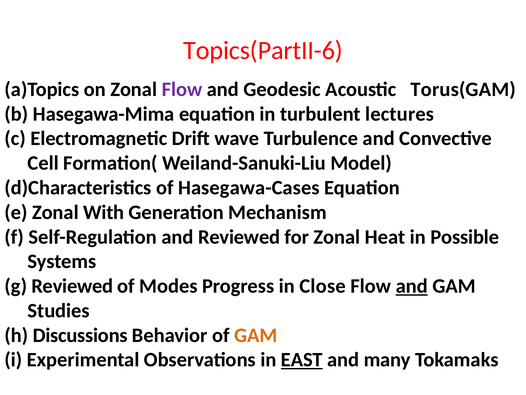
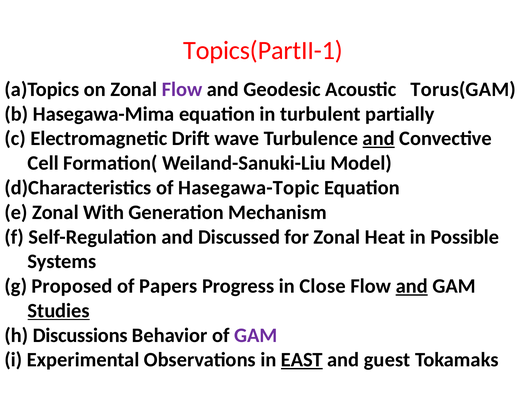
Topics(PartII-6: Topics(PartII-6 -> Topics(PartII-1
lectures: lectures -> partially
and at (379, 138) underline: none -> present
Hasegawa-Cases: Hasegawa-Cases -> Hasegawa-Topic
and Reviewed: Reviewed -> Discussed
g Reviewed: Reviewed -> Proposed
Modes: Modes -> Papers
Studies underline: none -> present
GAM at (256, 335) colour: orange -> purple
many: many -> guest
